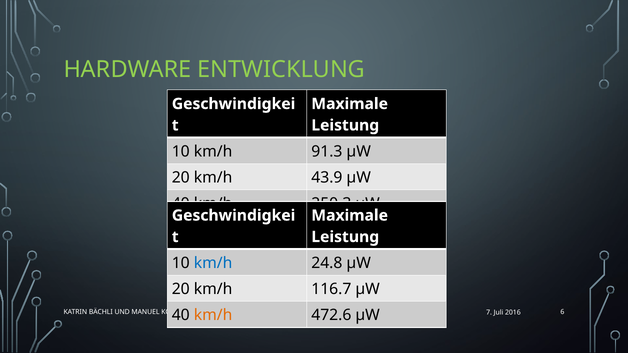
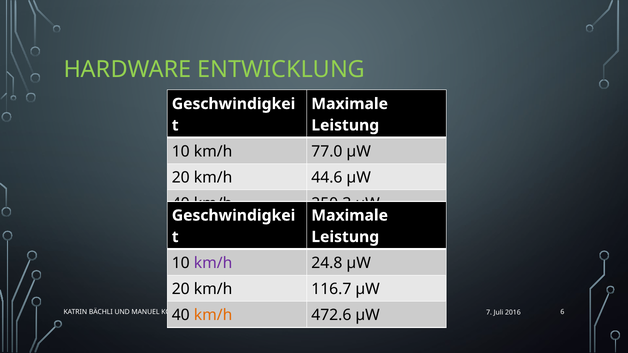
91.3: 91.3 -> 77.0
43.9: 43.9 -> 44.6
km/h at (213, 263) colour: blue -> purple
